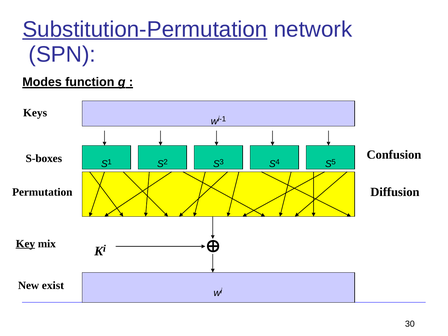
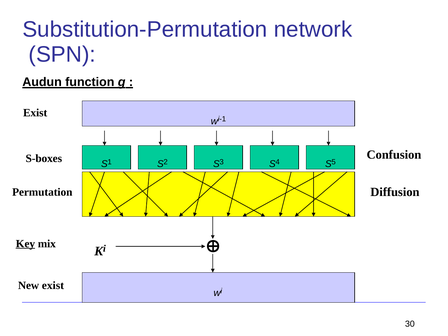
Substitution-Permutation underline: present -> none
Modes: Modes -> Audun
Keys at (35, 113): Keys -> Exist
